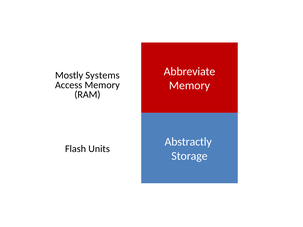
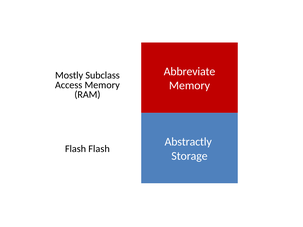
Systems: Systems -> Subclass
Flash Units: Units -> Flash
